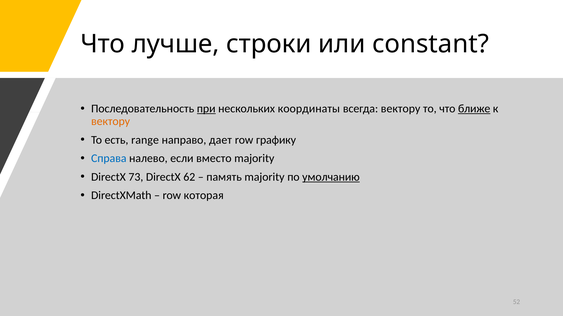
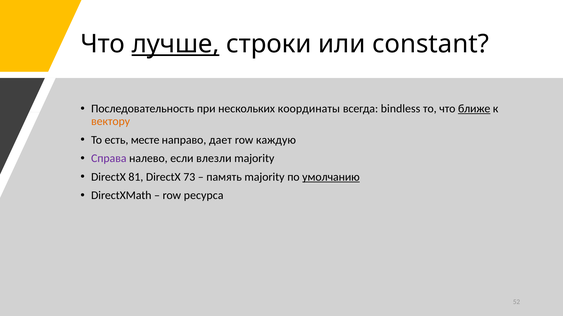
лучше underline: none -> present
при underline: present -> none
всегда вектору: вектору -> bindless
range: range -> месте
графику: графику -> каждую
Справа colour: blue -> purple
вместо: вместо -> влезли
73: 73 -> 81
62: 62 -> 73
которая: которая -> ресурса
